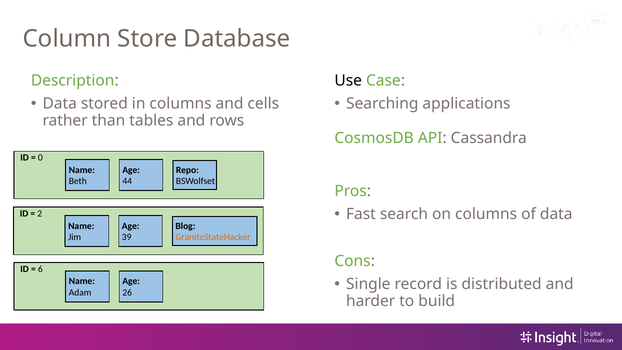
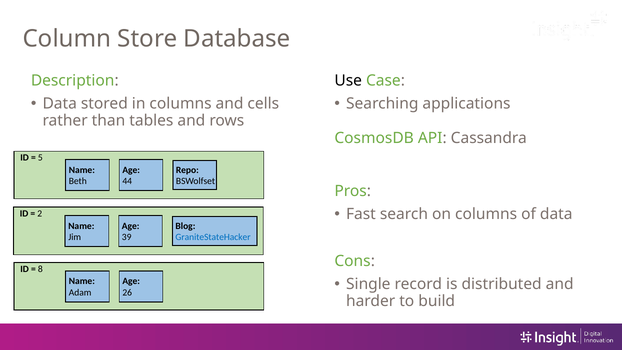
0: 0 -> 5
GraniteStateHacker colour: orange -> blue
6: 6 -> 8
